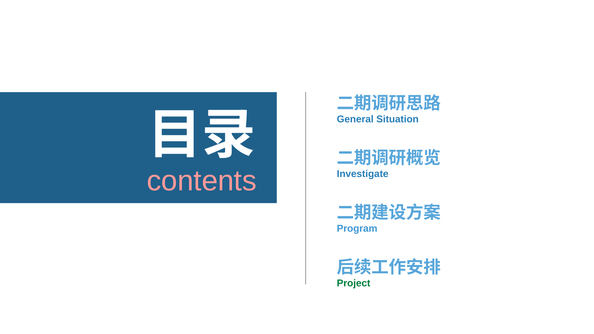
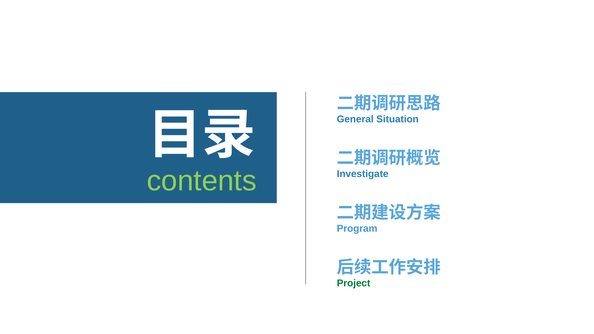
contents colour: pink -> light green
